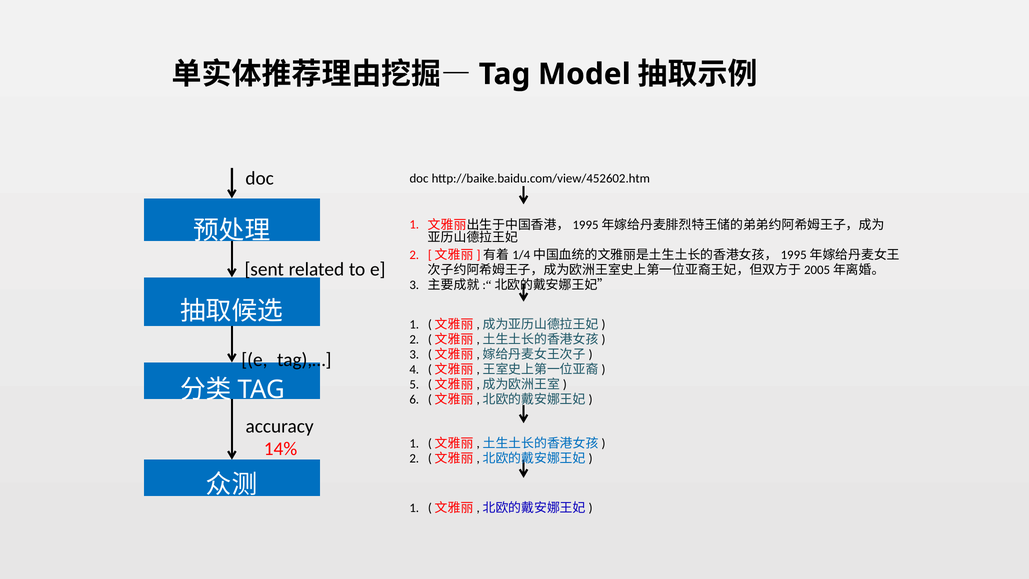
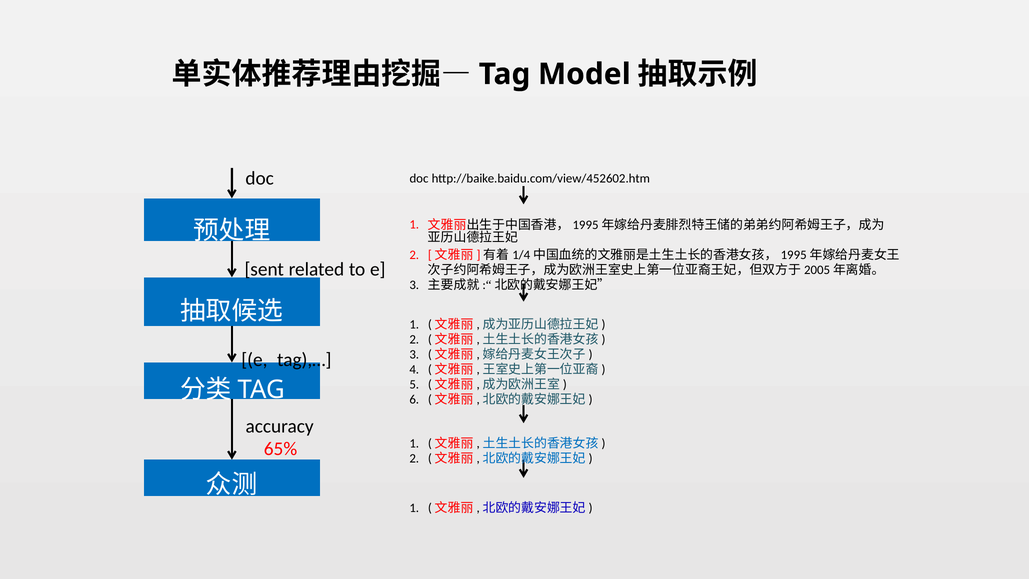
14%: 14% -> 65%
